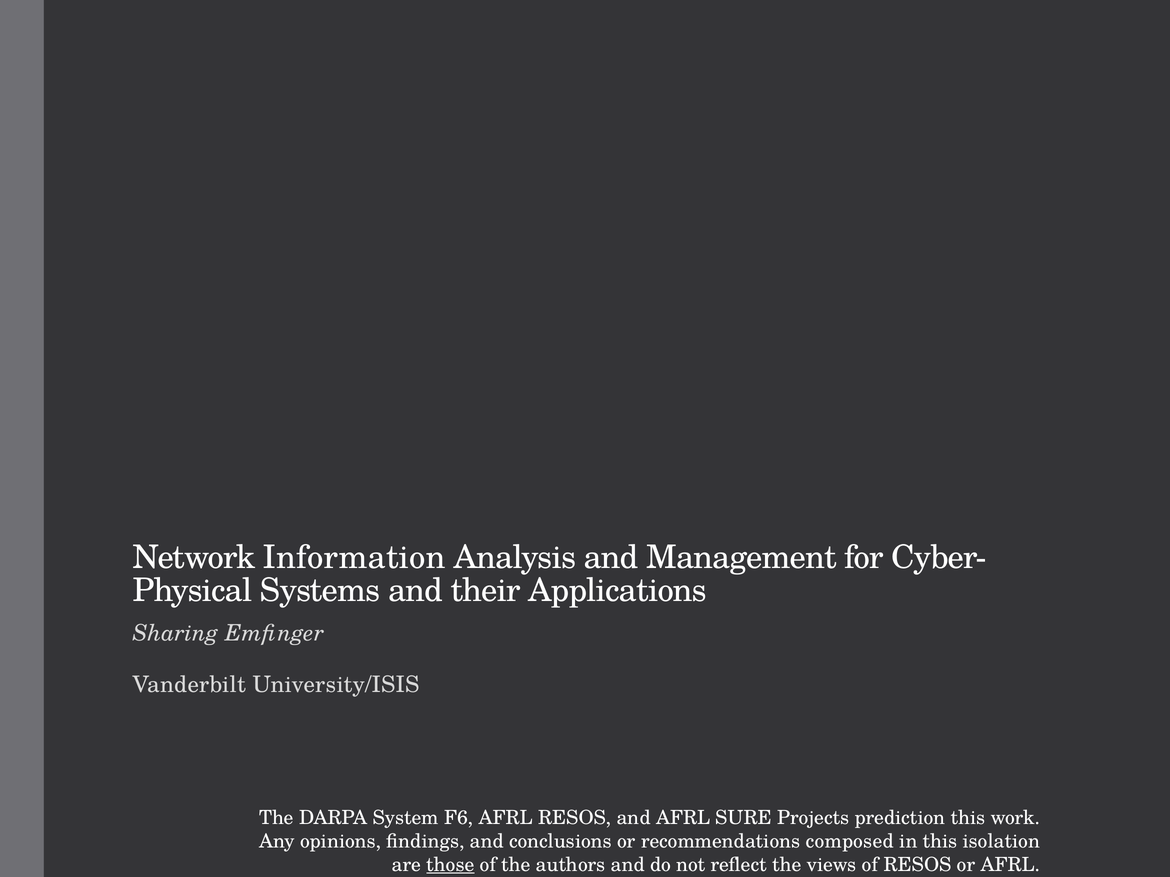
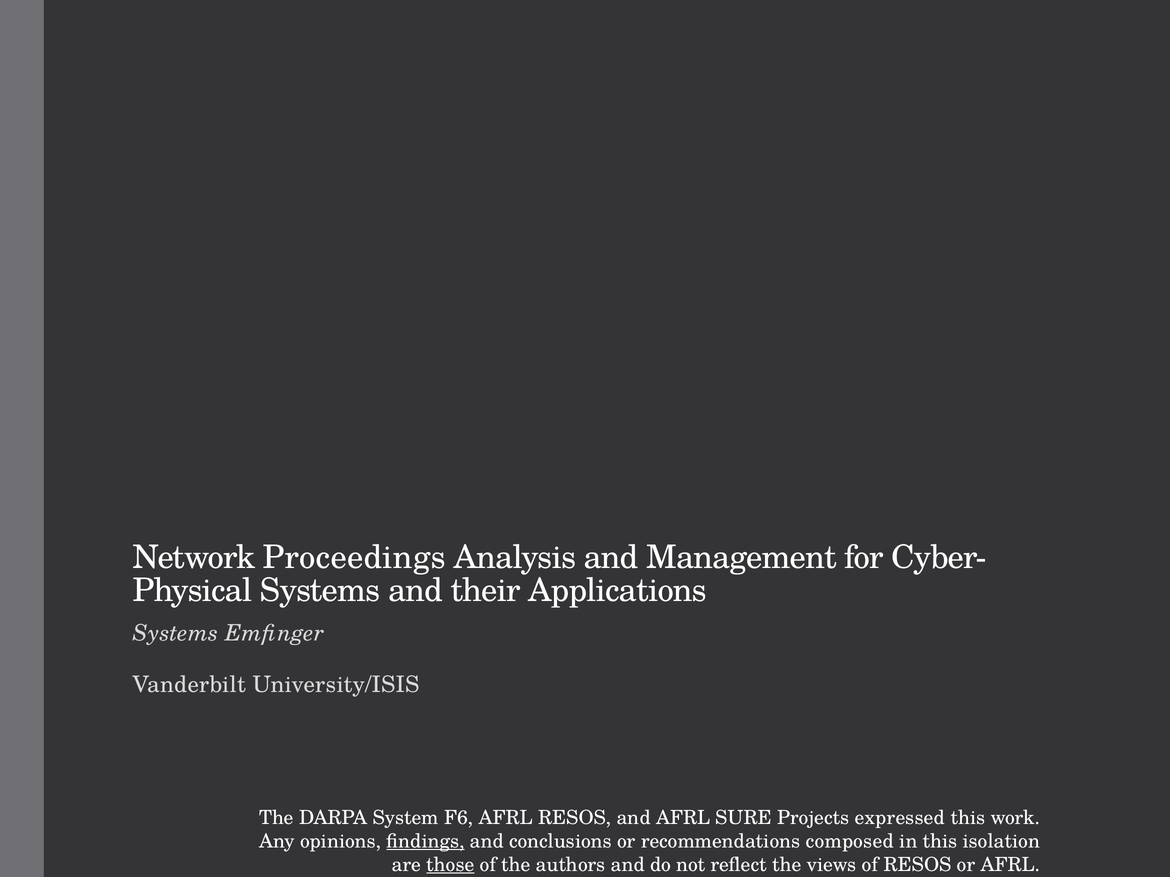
Information: Information -> Proceedings
Sharing at (176, 633): Sharing -> Systems
prediction: prediction -> expressed
ﬁndings underline: none -> present
